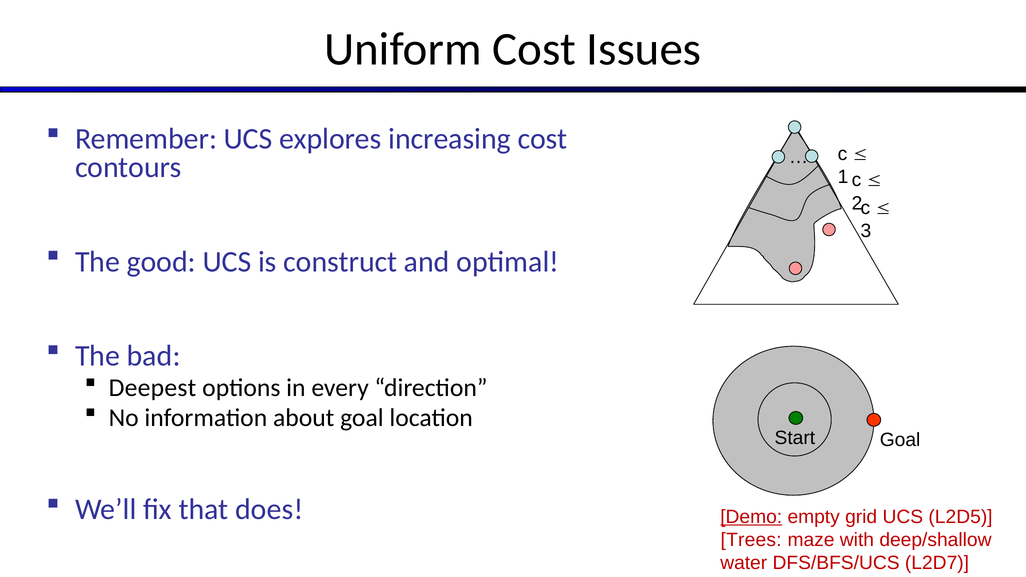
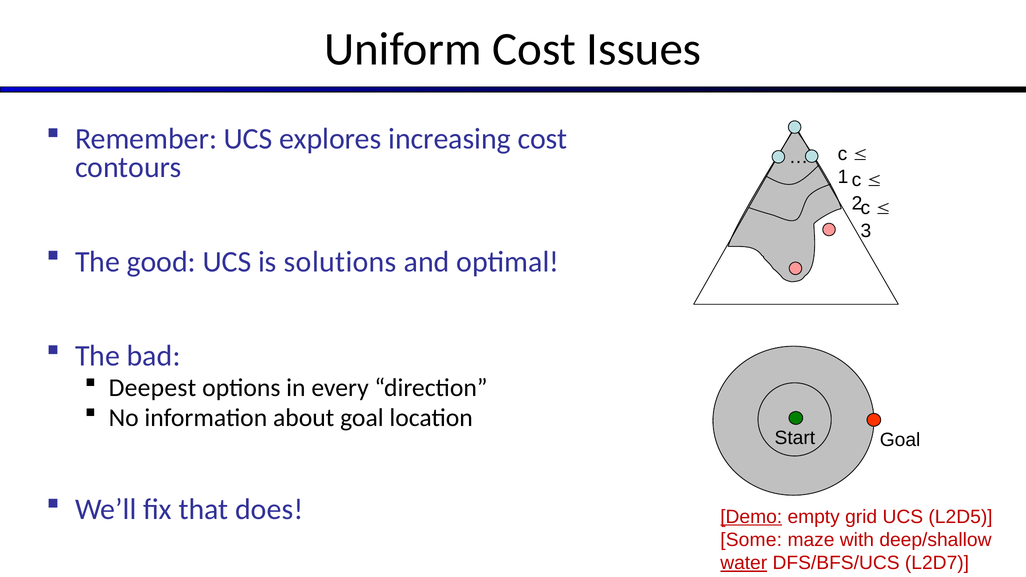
construct: construct -> solutions
Trees: Trees -> Some
water underline: none -> present
